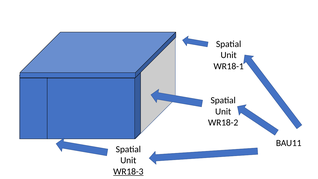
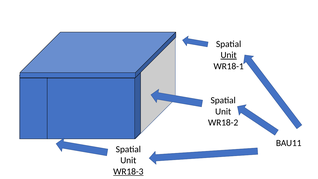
Unit at (229, 55) underline: none -> present
